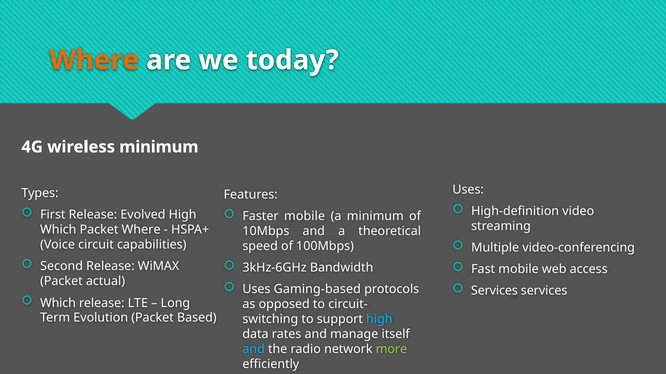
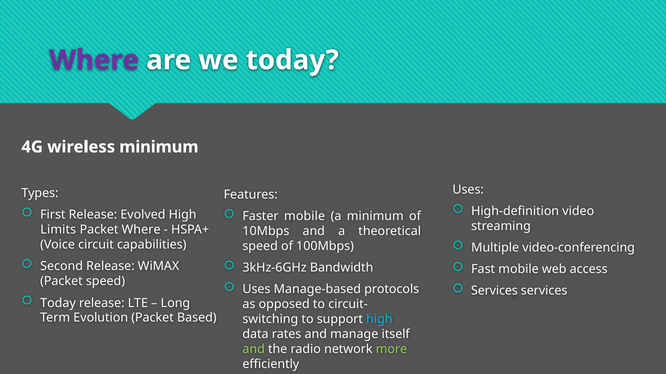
Where at (94, 60) colour: orange -> purple
Which at (58, 230): Which -> Limits
Packet actual: actual -> speed
Gaming-based: Gaming-based -> Manage-based
Which at (58, 303): Which -> Today
and at (254, 350) colour: light blue -> light green
